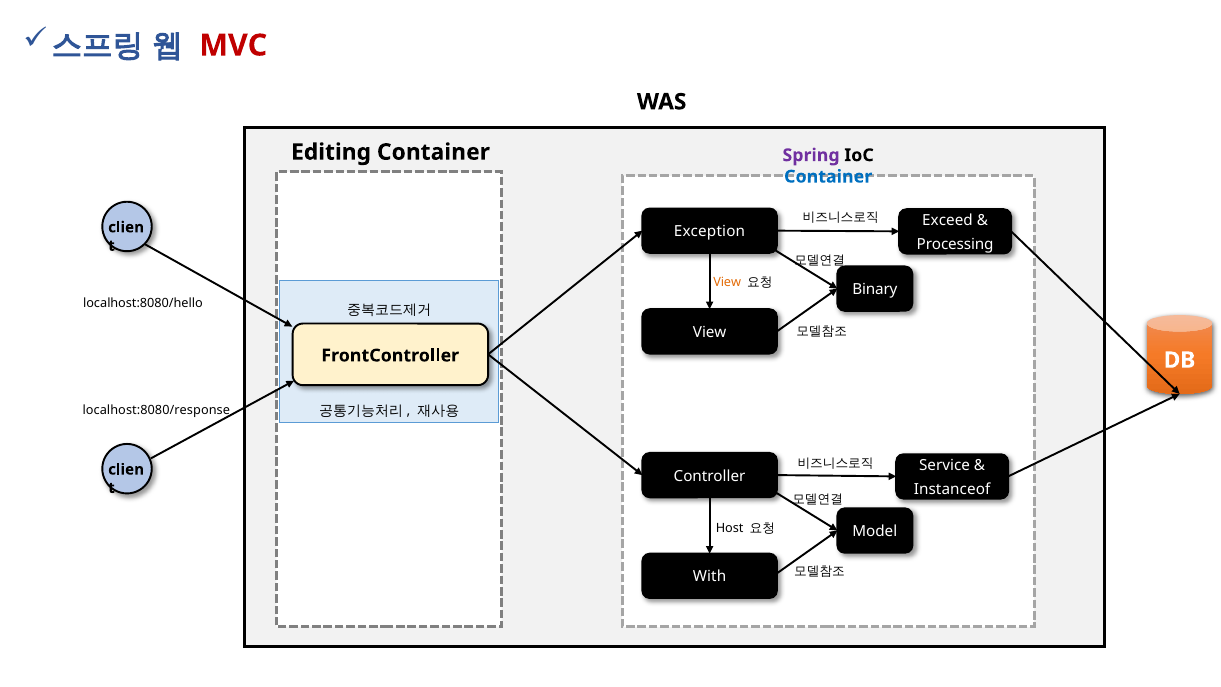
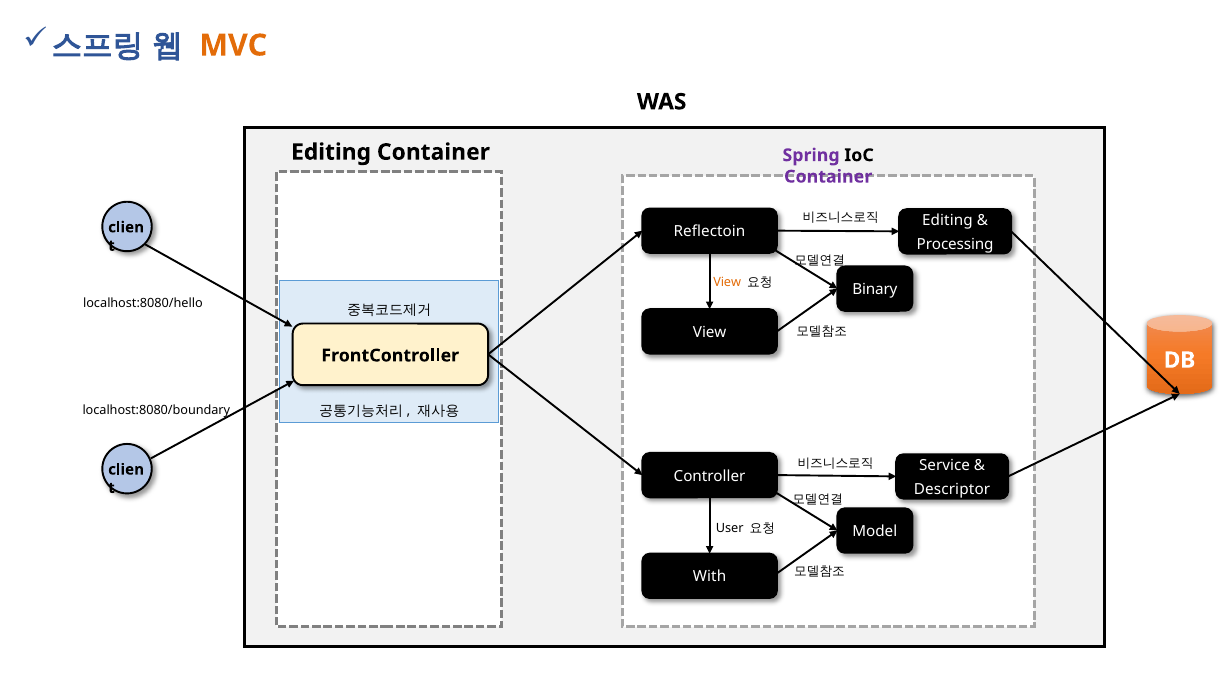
MVC colour: red -> orange
Container at (828, 177) colour: blue -> purple
Exceed at (947, 221): Exceed -> Editing
Exception: Exception -> Reflectoin
localhost:8080/response: localhost:8080/response -> localhost:8080/boundary
Instanceof: Instanceof -> Descriptor
Host: Host -> User
